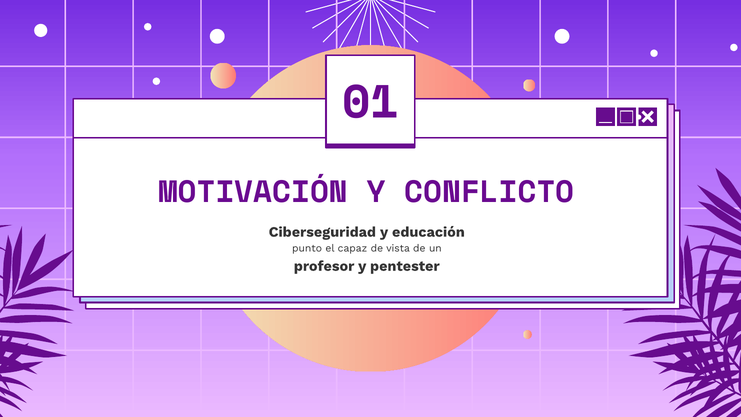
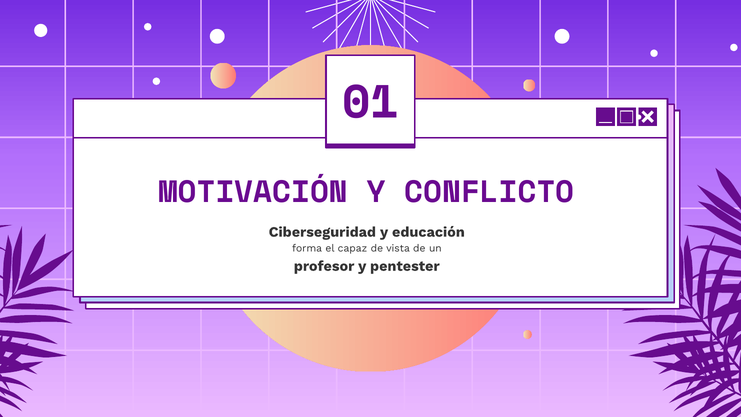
punto: punto -> forma
